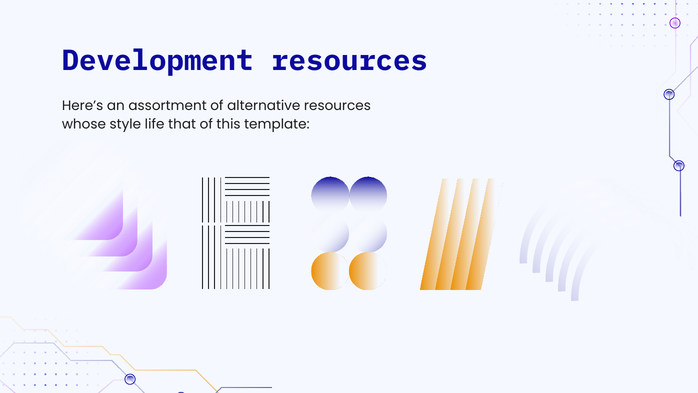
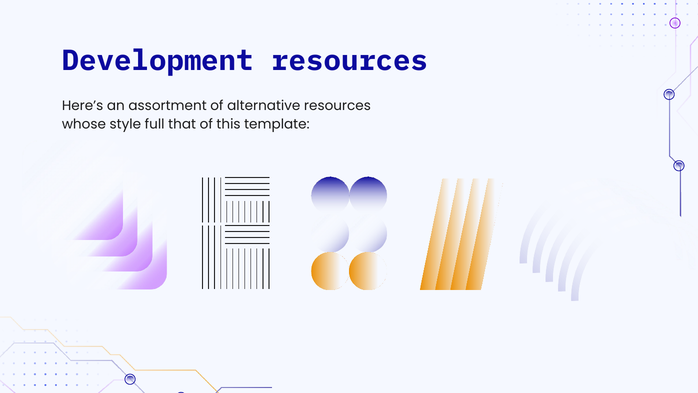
life: life -> full
